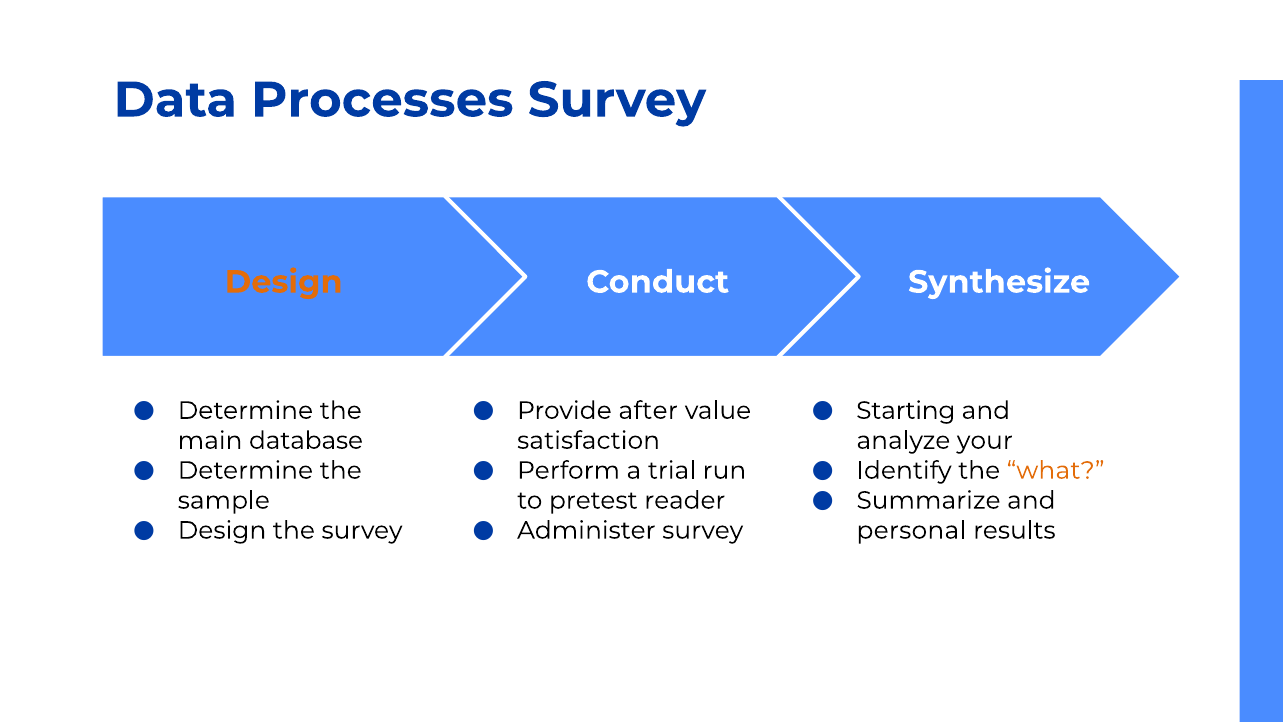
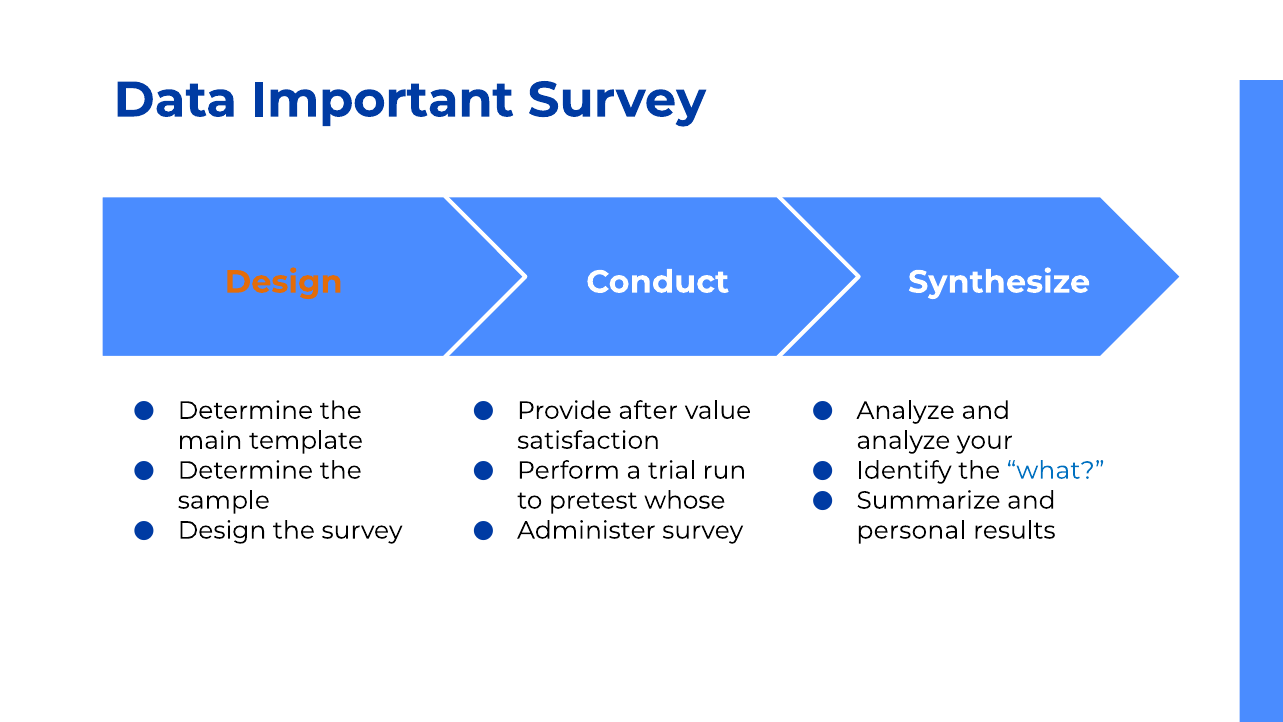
Processes: Processes -> Important
Starting at (906, 410): Starting -> Analyze
database: database -> template
what colour: orange -> blue
reader: reader -> whose
